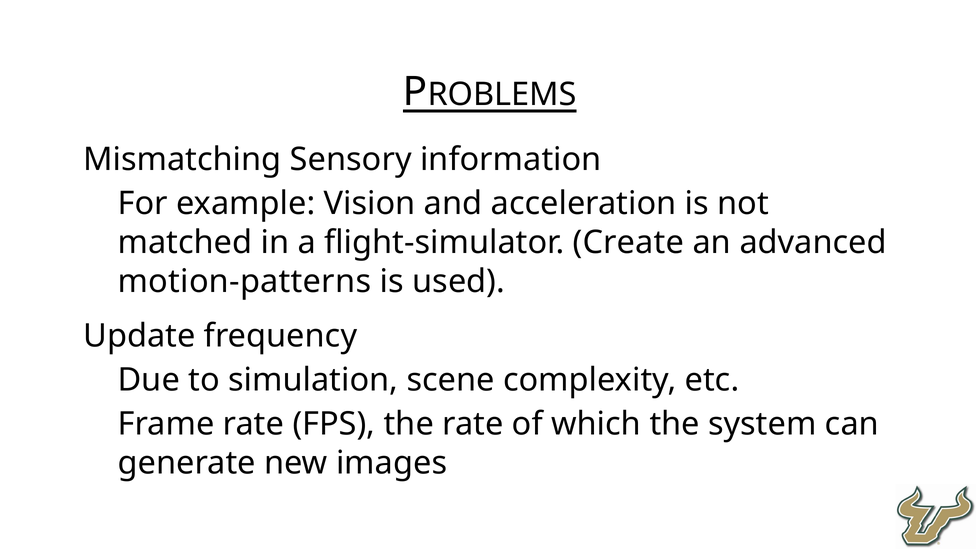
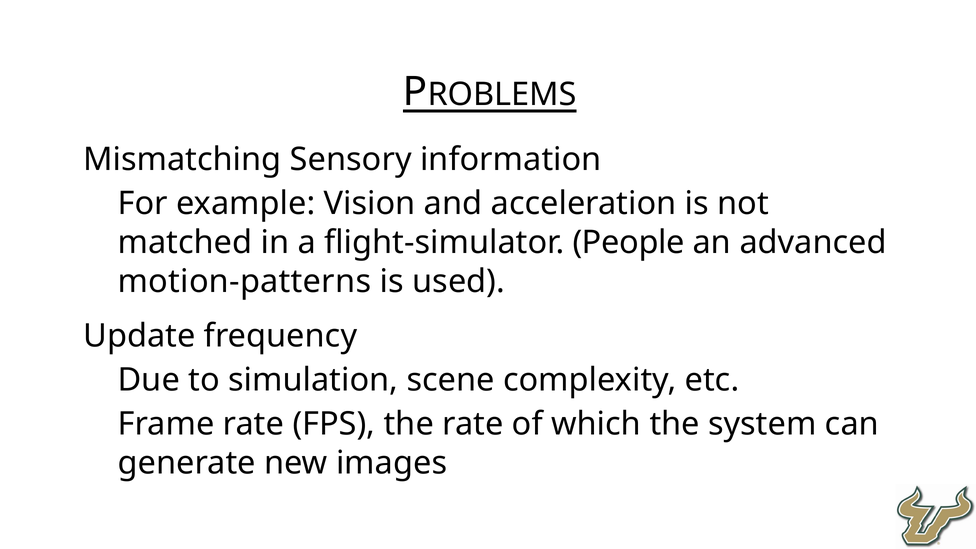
Create: Create -> People
